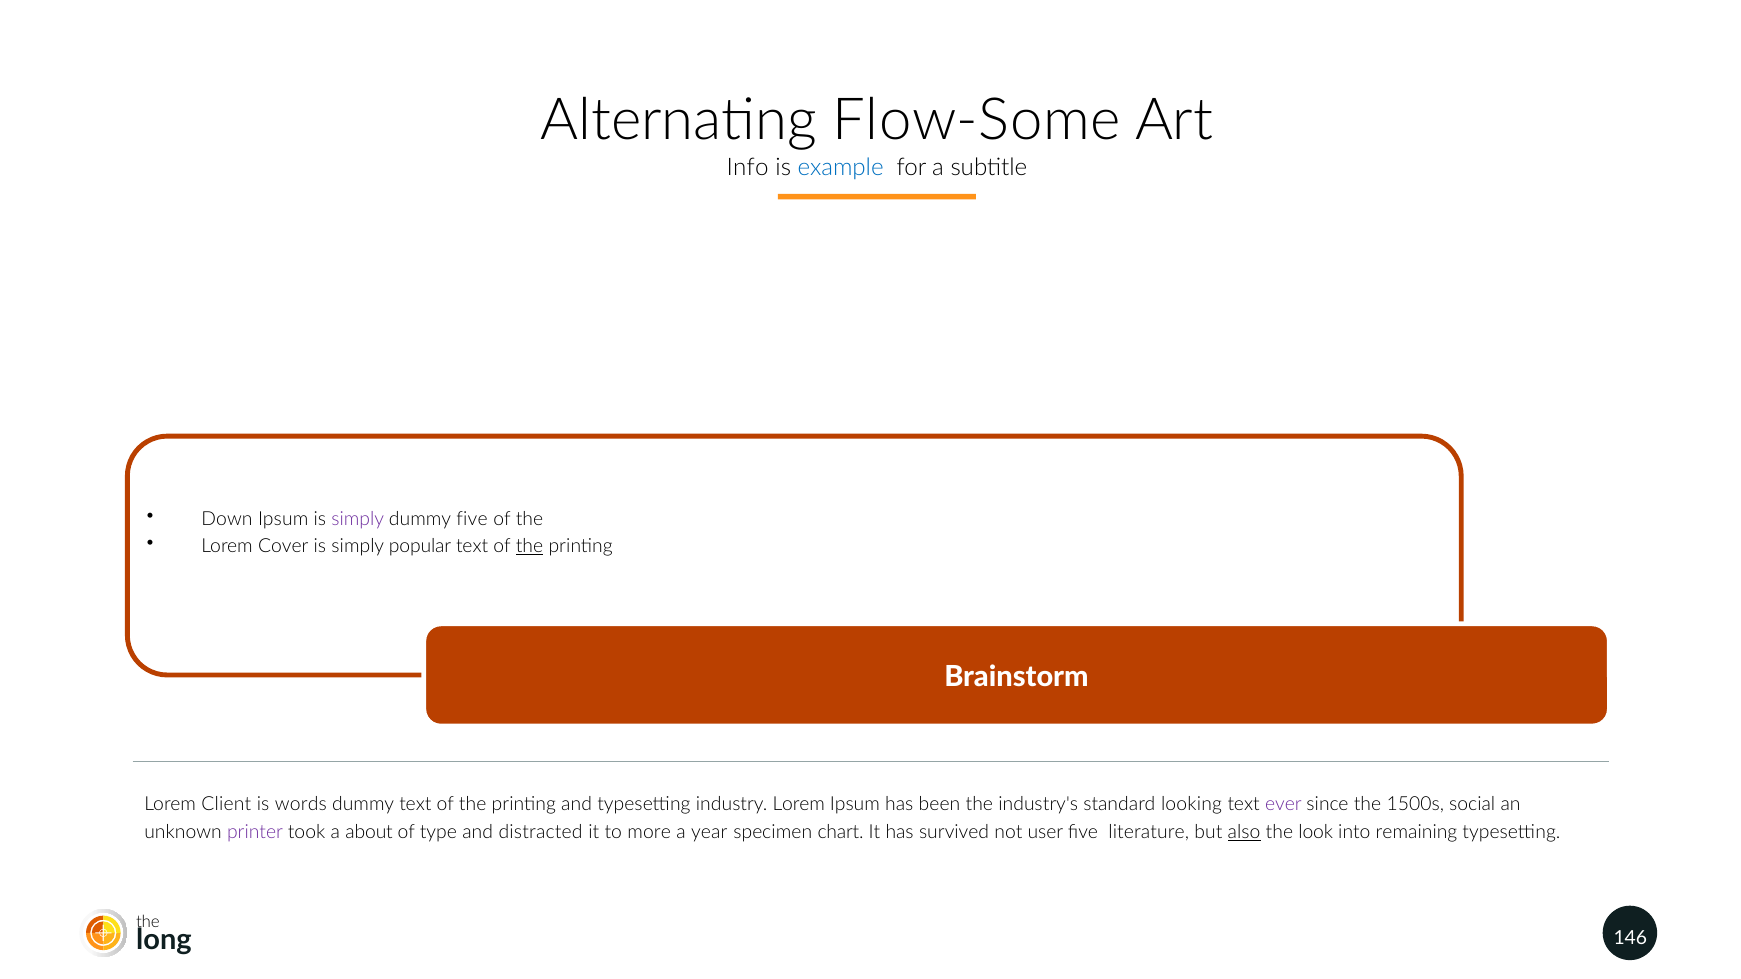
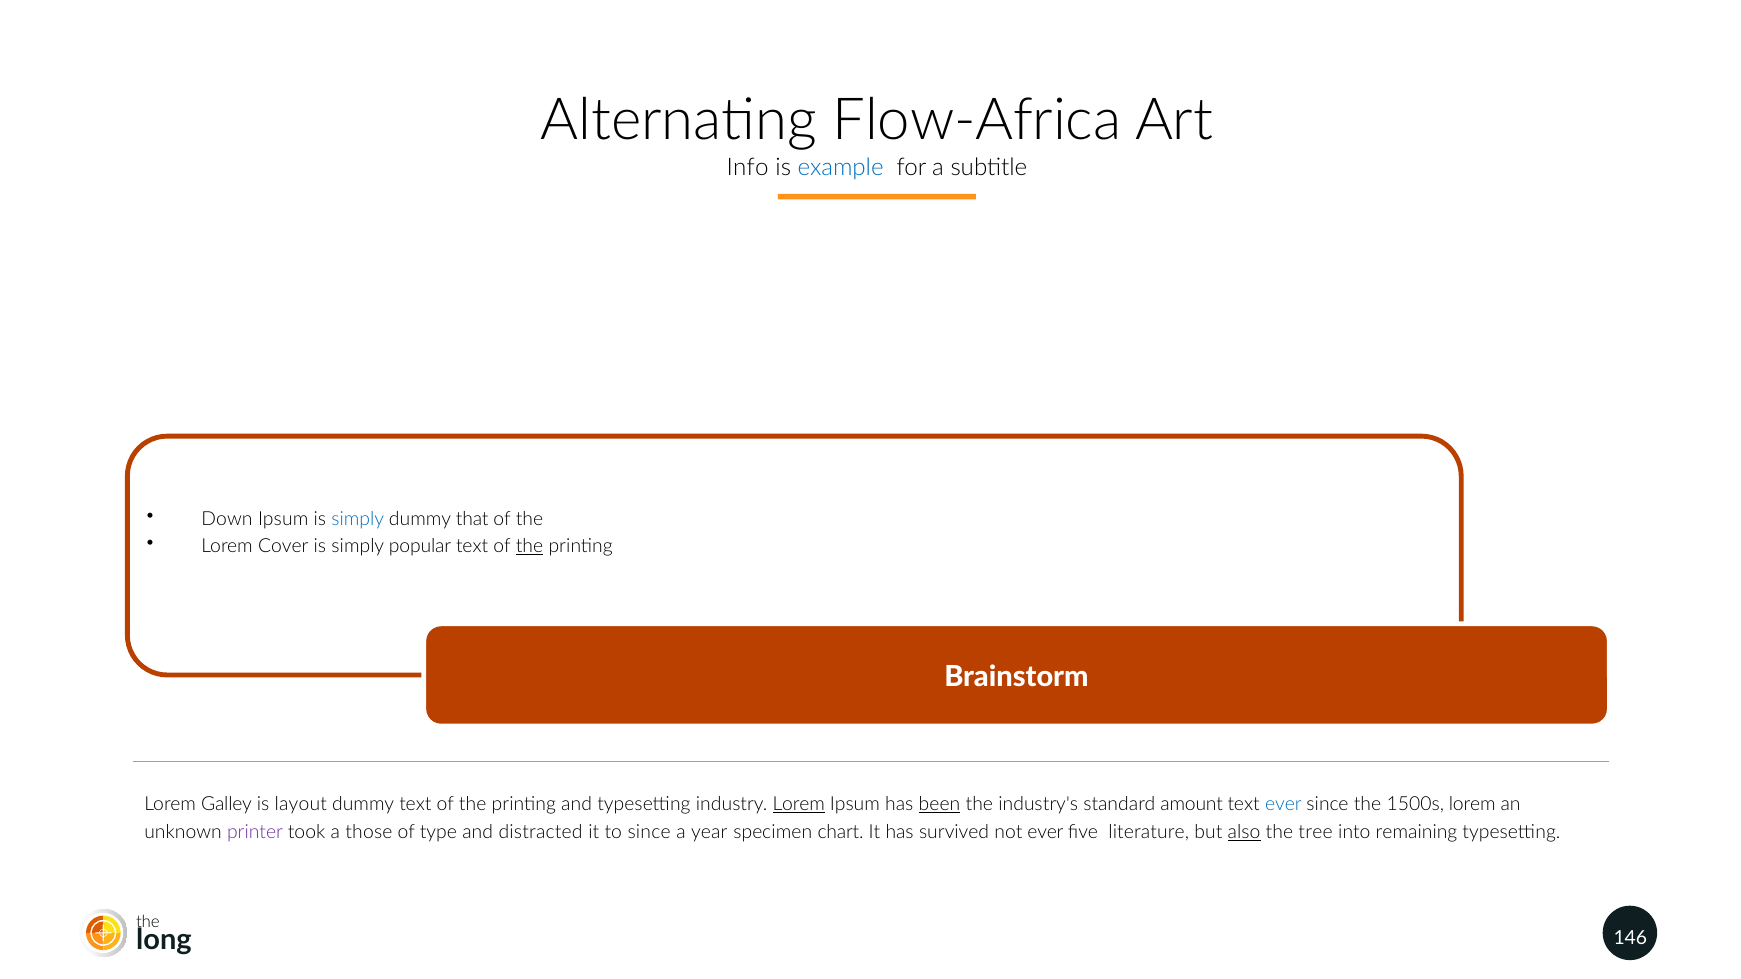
Flow-Some: Flow-Some -> Flow-Africa
simply at (358, 520) colour: purple -> blue
dummy five: five -> that
Client: Client -> Galley
words: words -> layout
Lorem at (799, 805) underline: none -> present
been underline: none -> present
looking: looking -> amount
ever at (1283, 805) colour: purple -> blue
1500s social: social -> lorem
about: about -> those
to more: more -> since
not user: user -> ever
look: look -> tree
